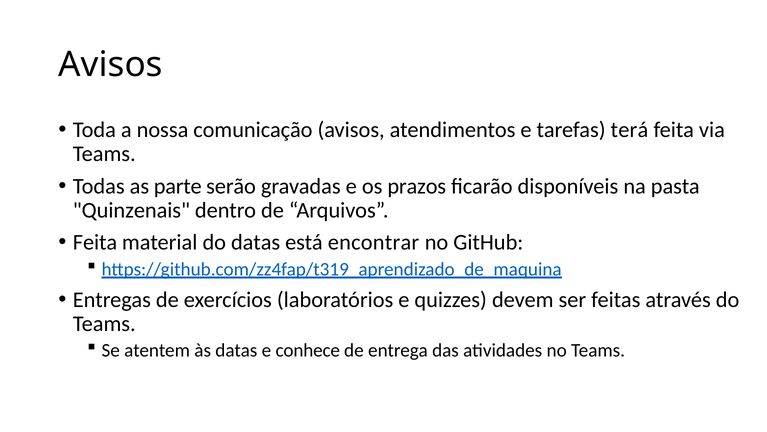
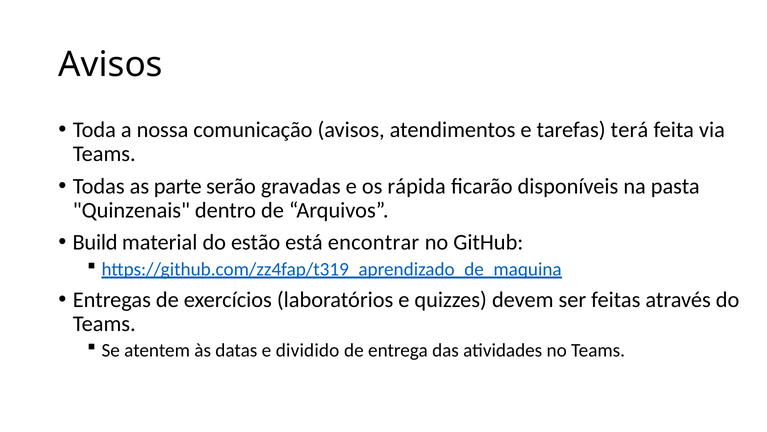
prazos: prazos -> rápida
Feita at (95, 242): Feita -> Build
do datas: datas -> estão
conhece: conhece -> dividido
